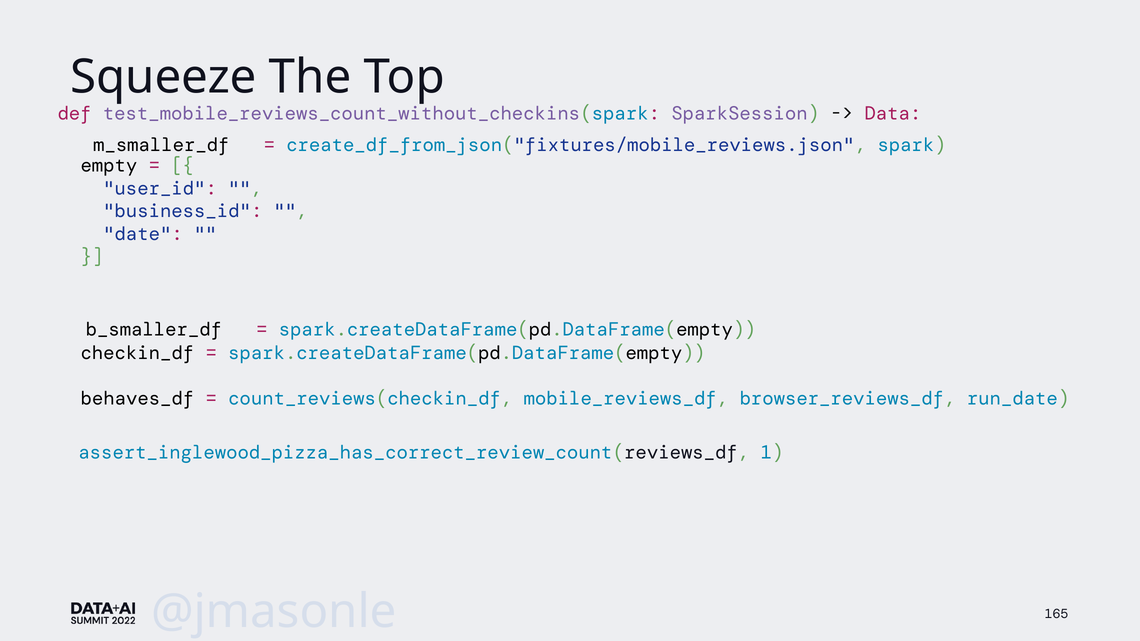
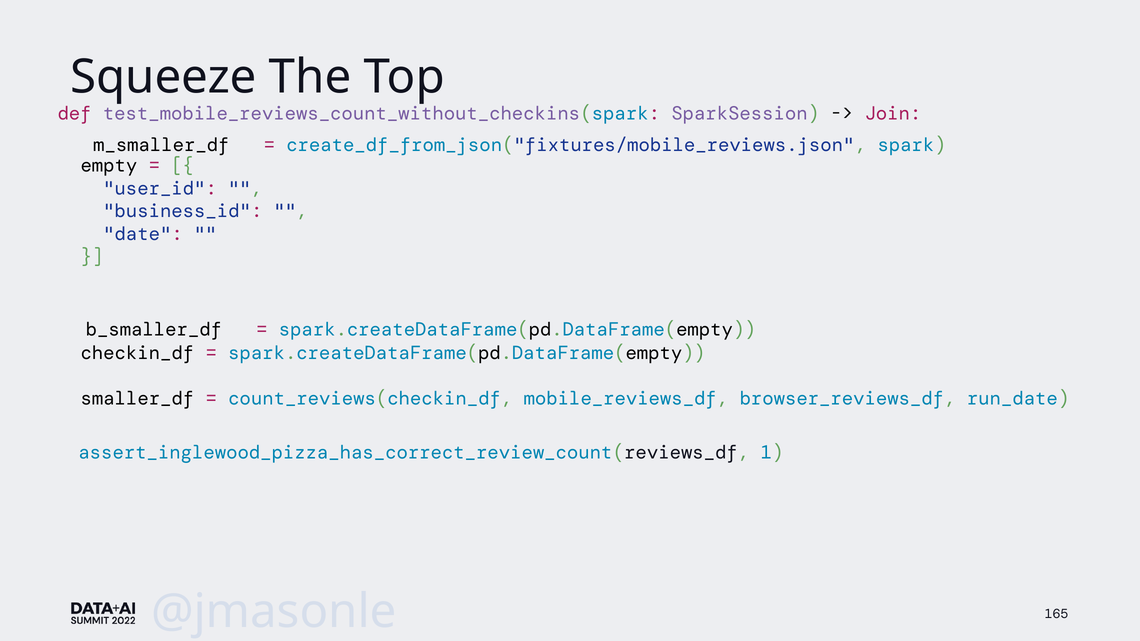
Data: Data -> Join
behaves_df: behaves_df -> smaller_df
